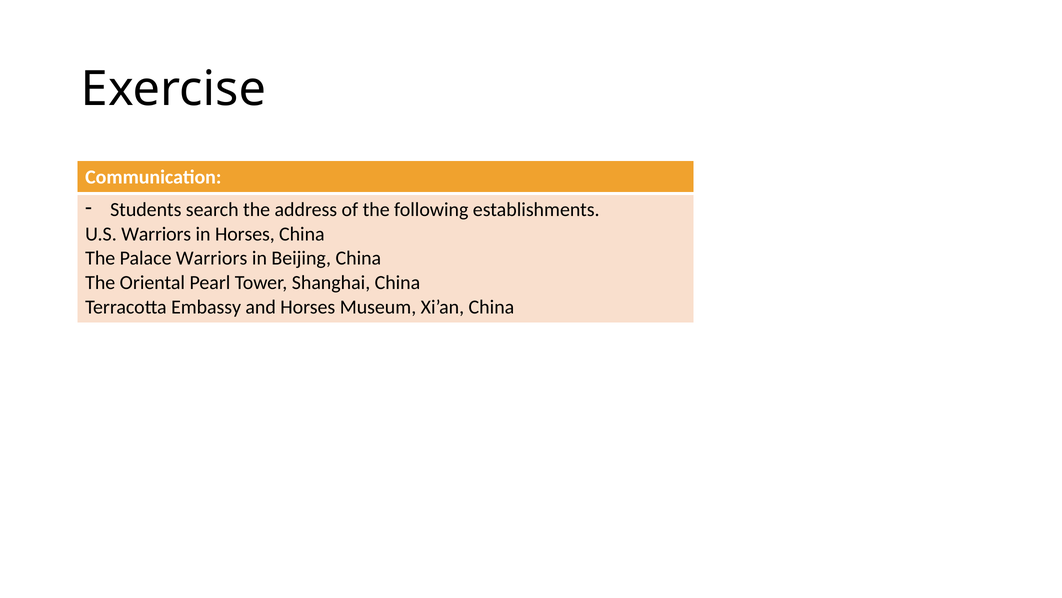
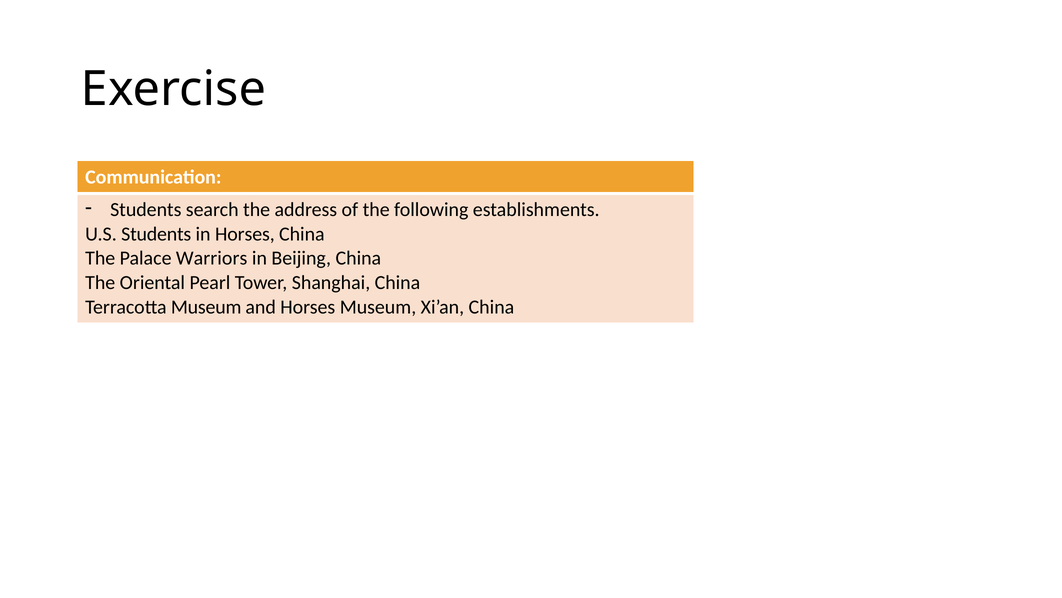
U.S Warriors: Warriors -> Students
Terracotta Embassy: Embassy -> Museum
